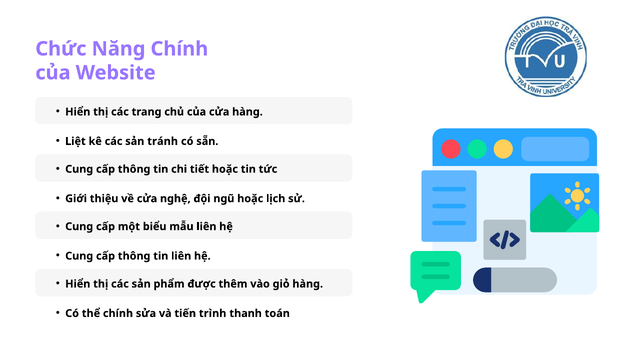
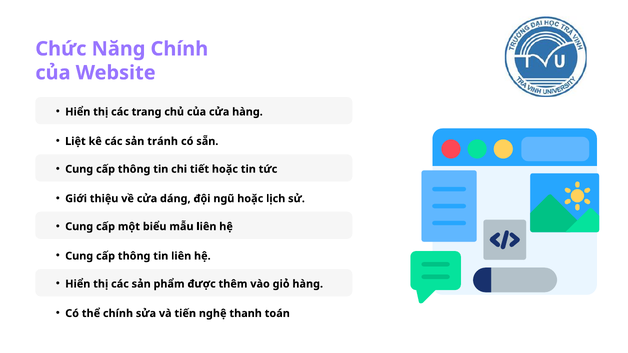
nghệ: nghệ -> dáng
trình: trình -> nghệ
